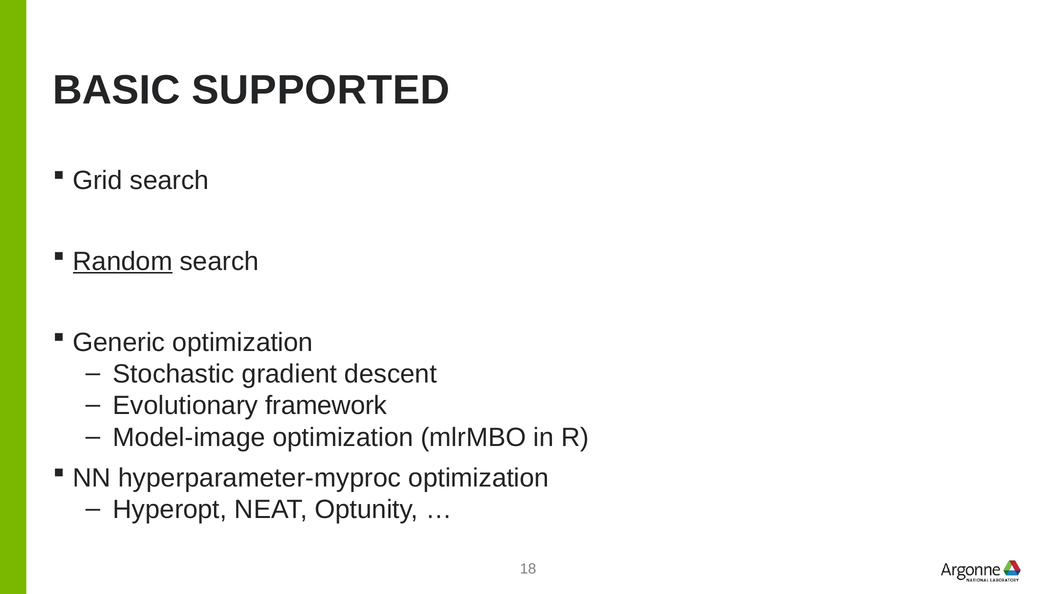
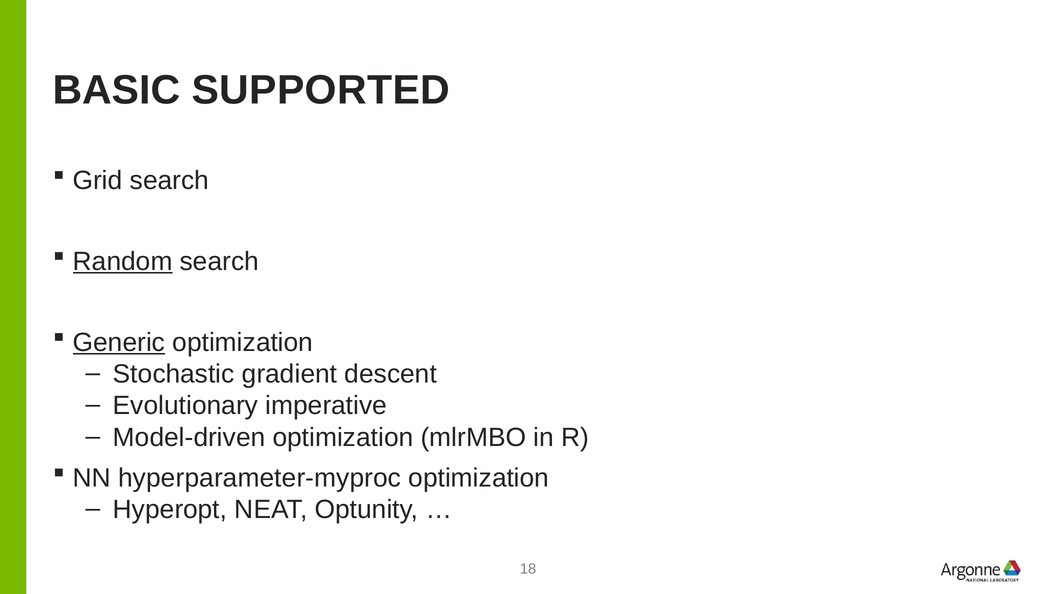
Generic underline: none -> present
framework: framework -> imperative
Model-image: Model-image -> Model-driven
